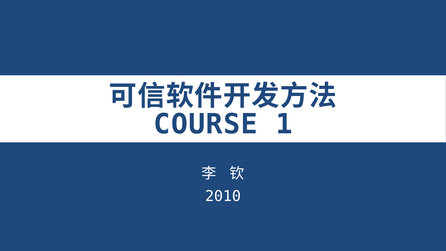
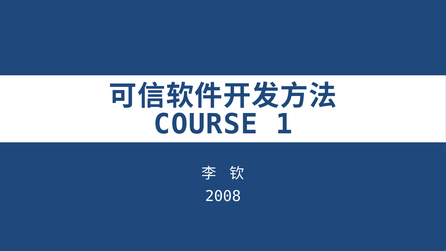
2010: 2010 -> 2008
